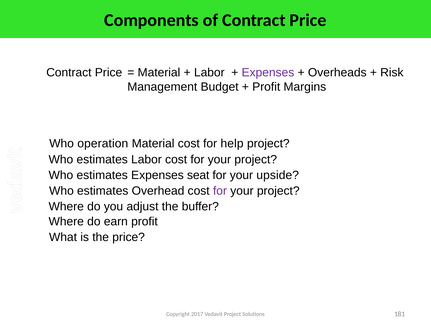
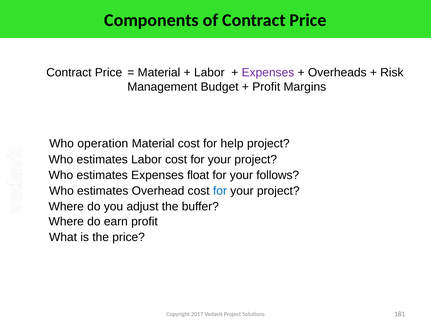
seat: seat -> float
upside: upside -> follows
for at (220, 191) colour: purple -> blue
